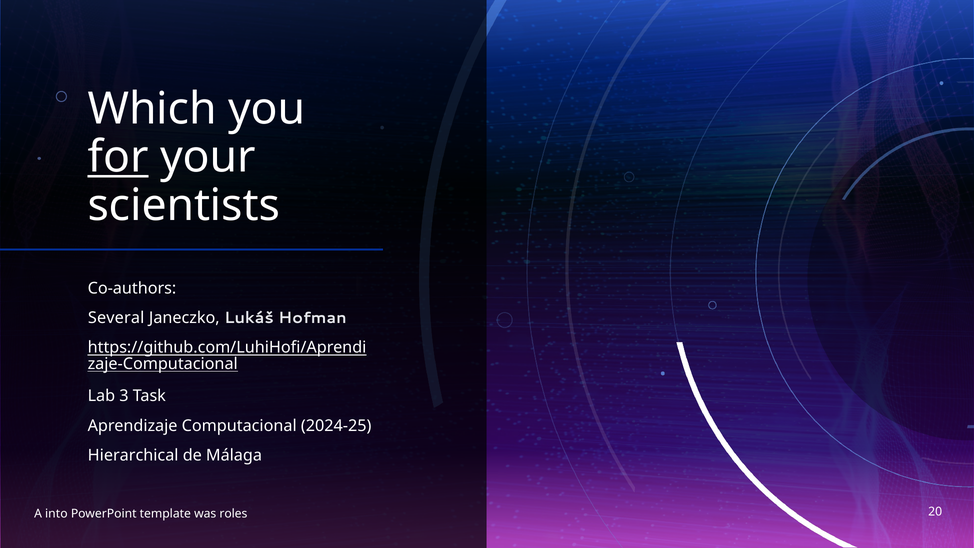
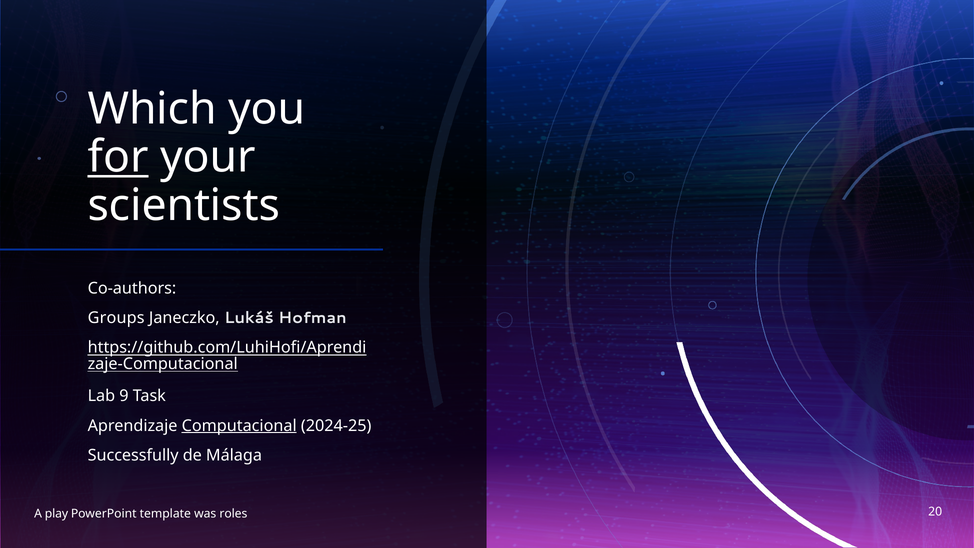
Several: Several -> Groups
3: 3 -> 9
Computacional underline: none -> present
Hierarchical: Hierarchical -> Successfully
into: into -> play
